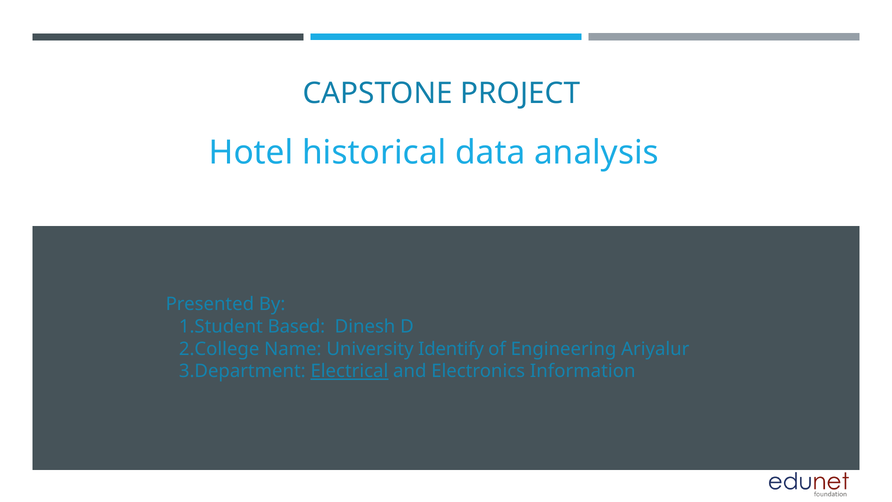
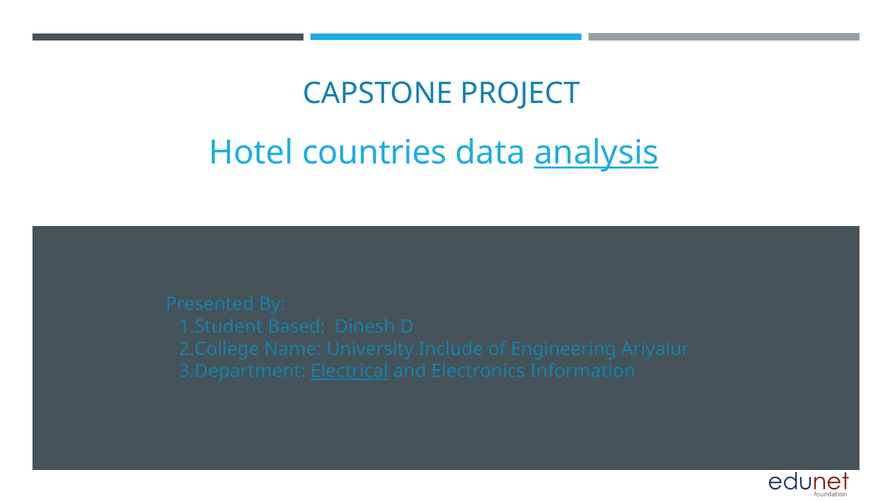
historical: historical -> countries
analysis underline: none -> present
Identify: Identify -> Include
